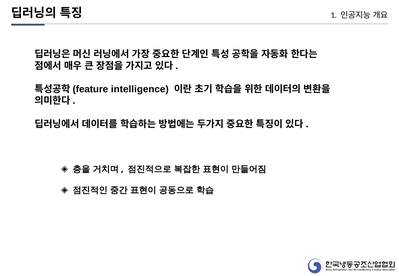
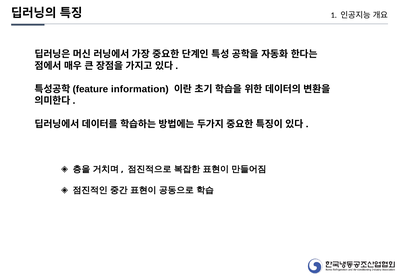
intelligence: intelligence -> information
